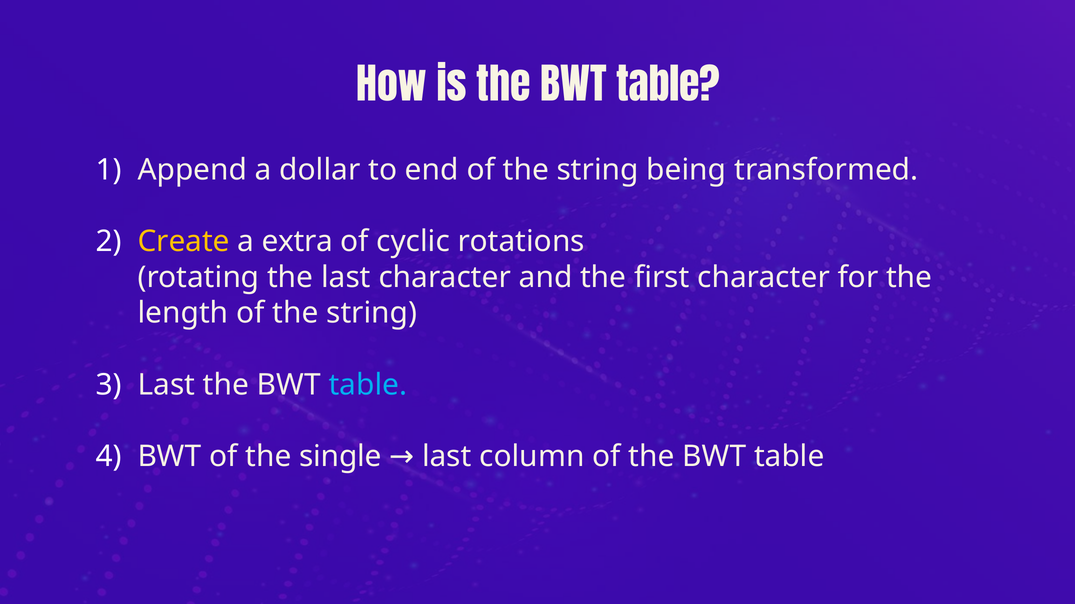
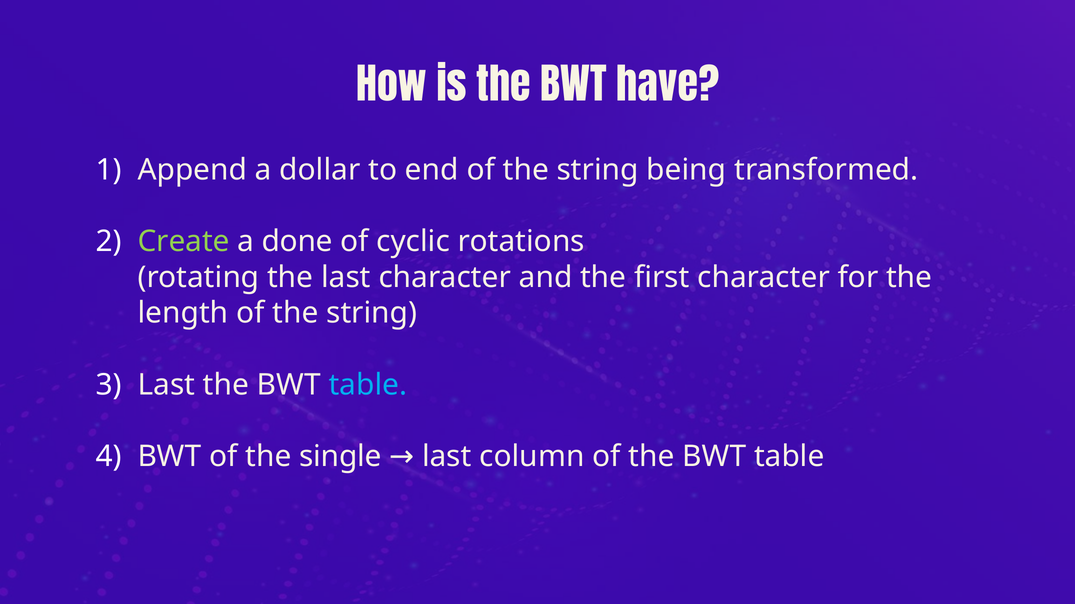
is the BWT table: table -> have
Create colour: yellow -> light green
extra: extra -> done
